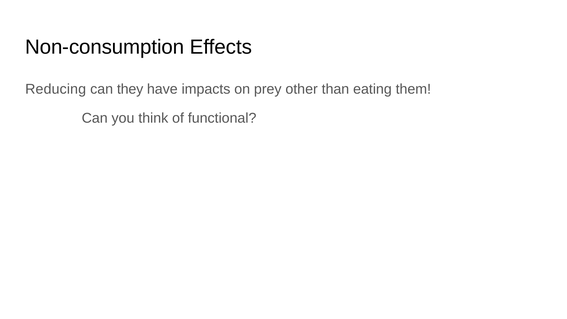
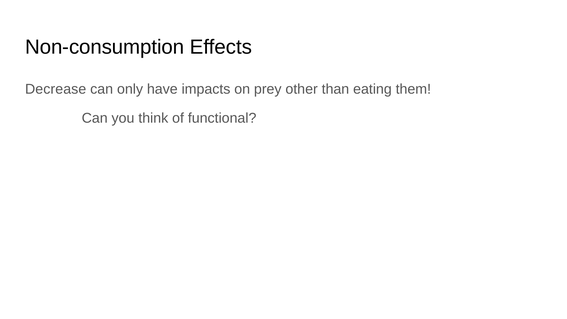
Reducing: Reducing -> Decrease
they: they -> only
